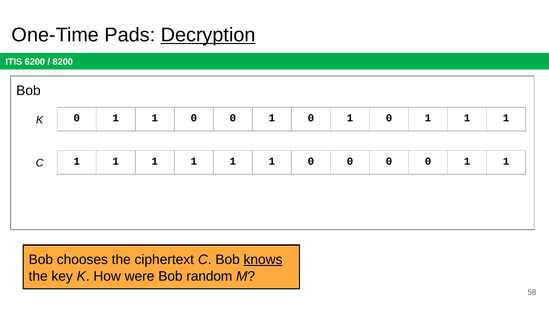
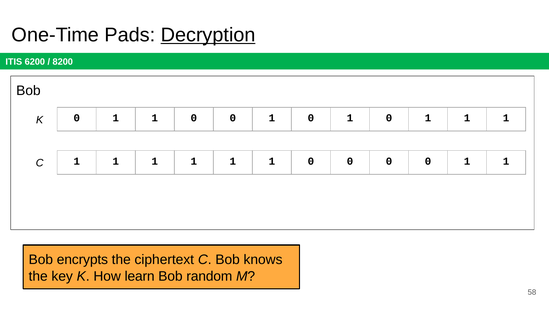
chooses: chooses -> encrypts
knows underline: present -> none
were: were -> learn
